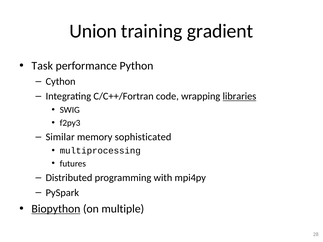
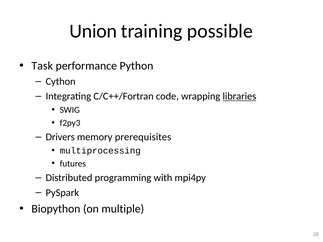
gradient: gradient -> possible
Similar: Similar -> Drivers
sophisticated: sophisticated -> prerequisites
Biopython underline: present -> none
